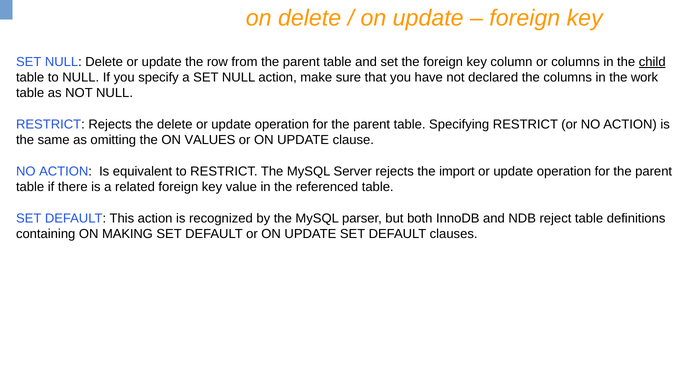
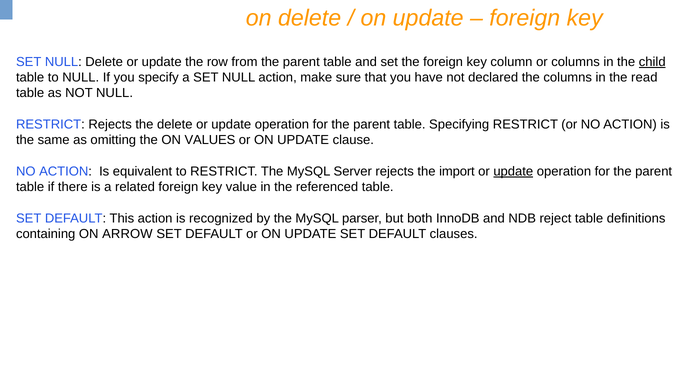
work: work -> read
update at (513, 171) underline: none -> present
MAKING: MAKING -> ARROW
